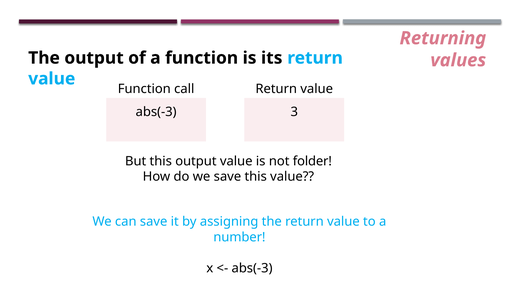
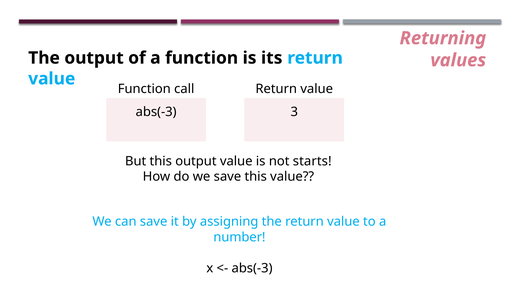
folder: folder -> starts
